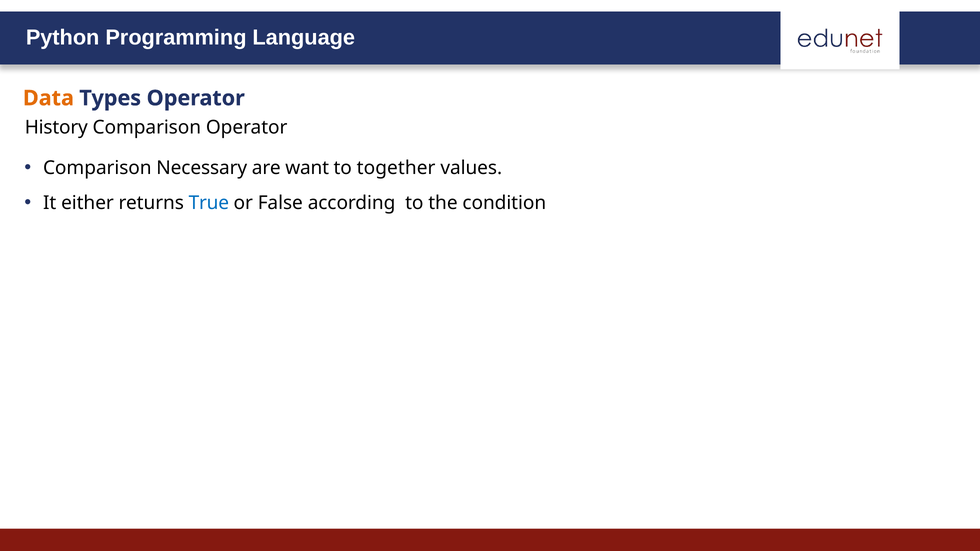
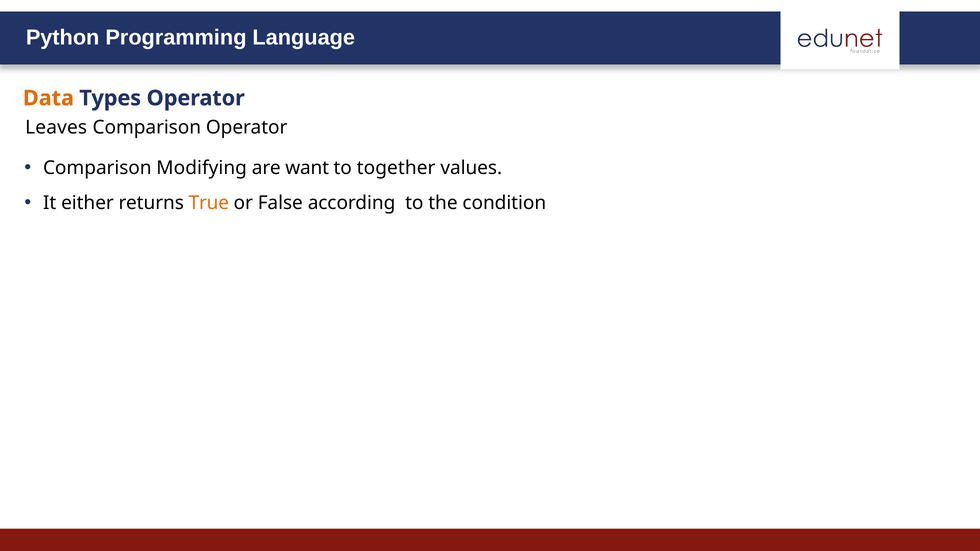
History: History -> Leaves
Necessary: Necessary -> Modifying
True colour: blue -> orange
